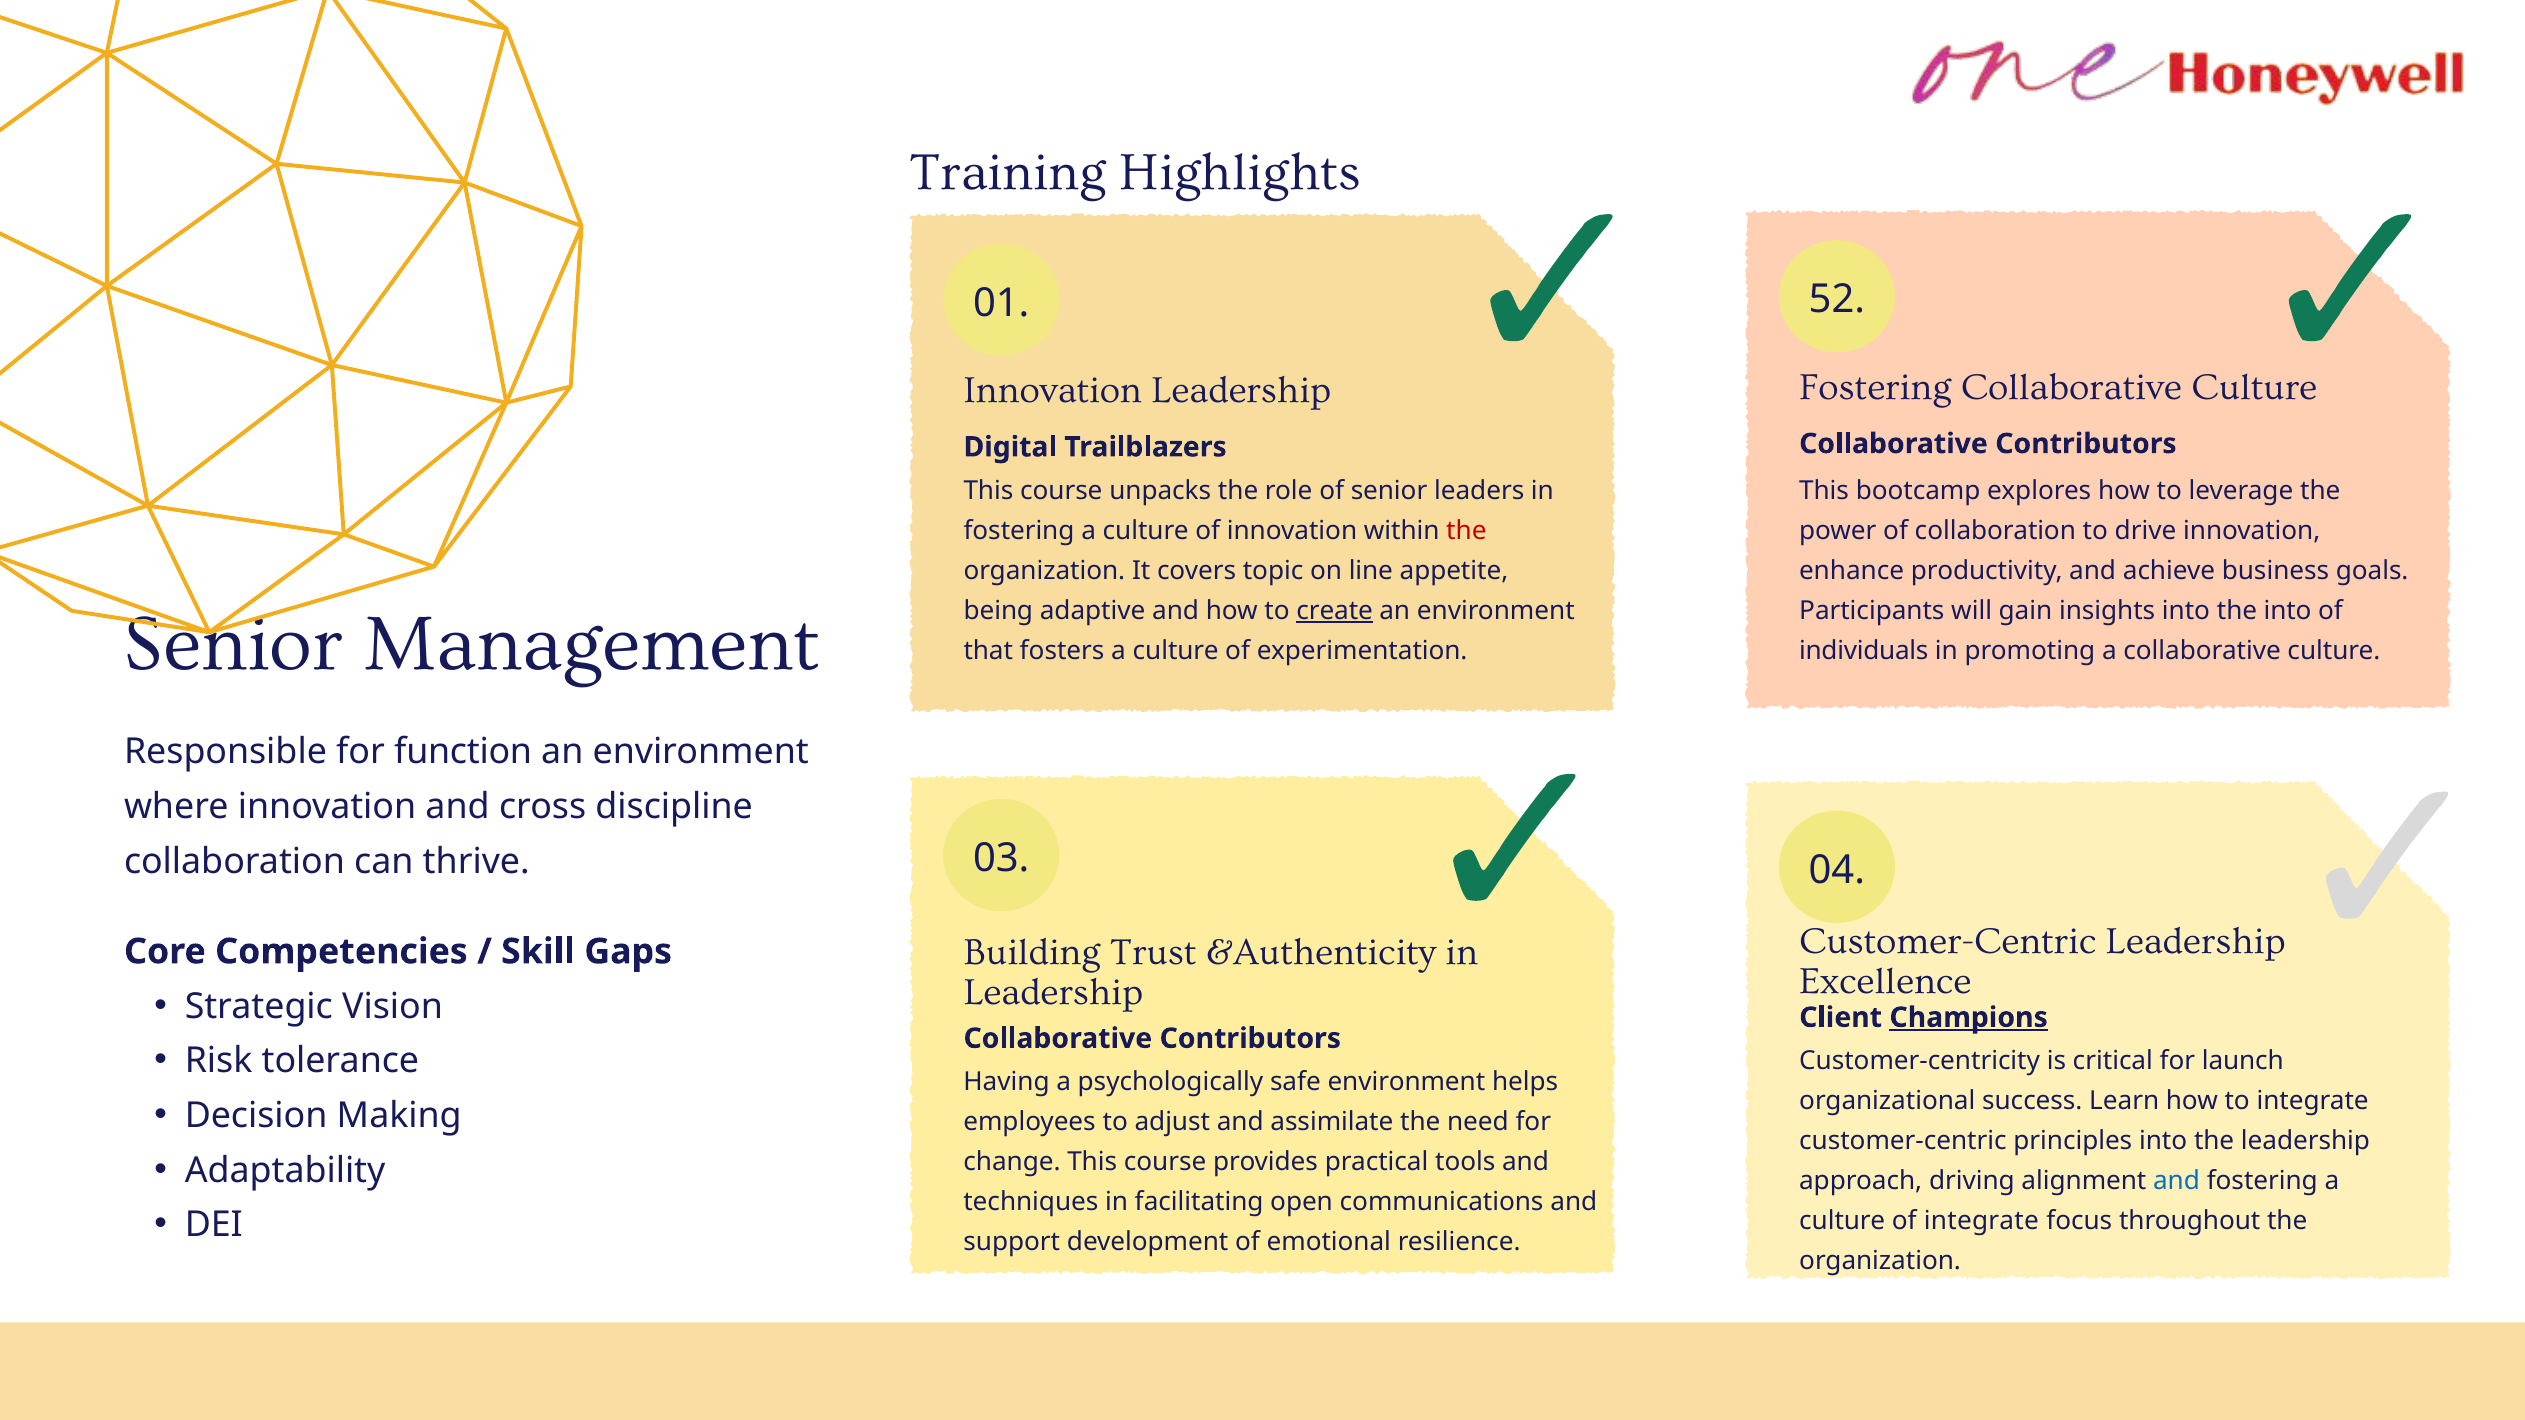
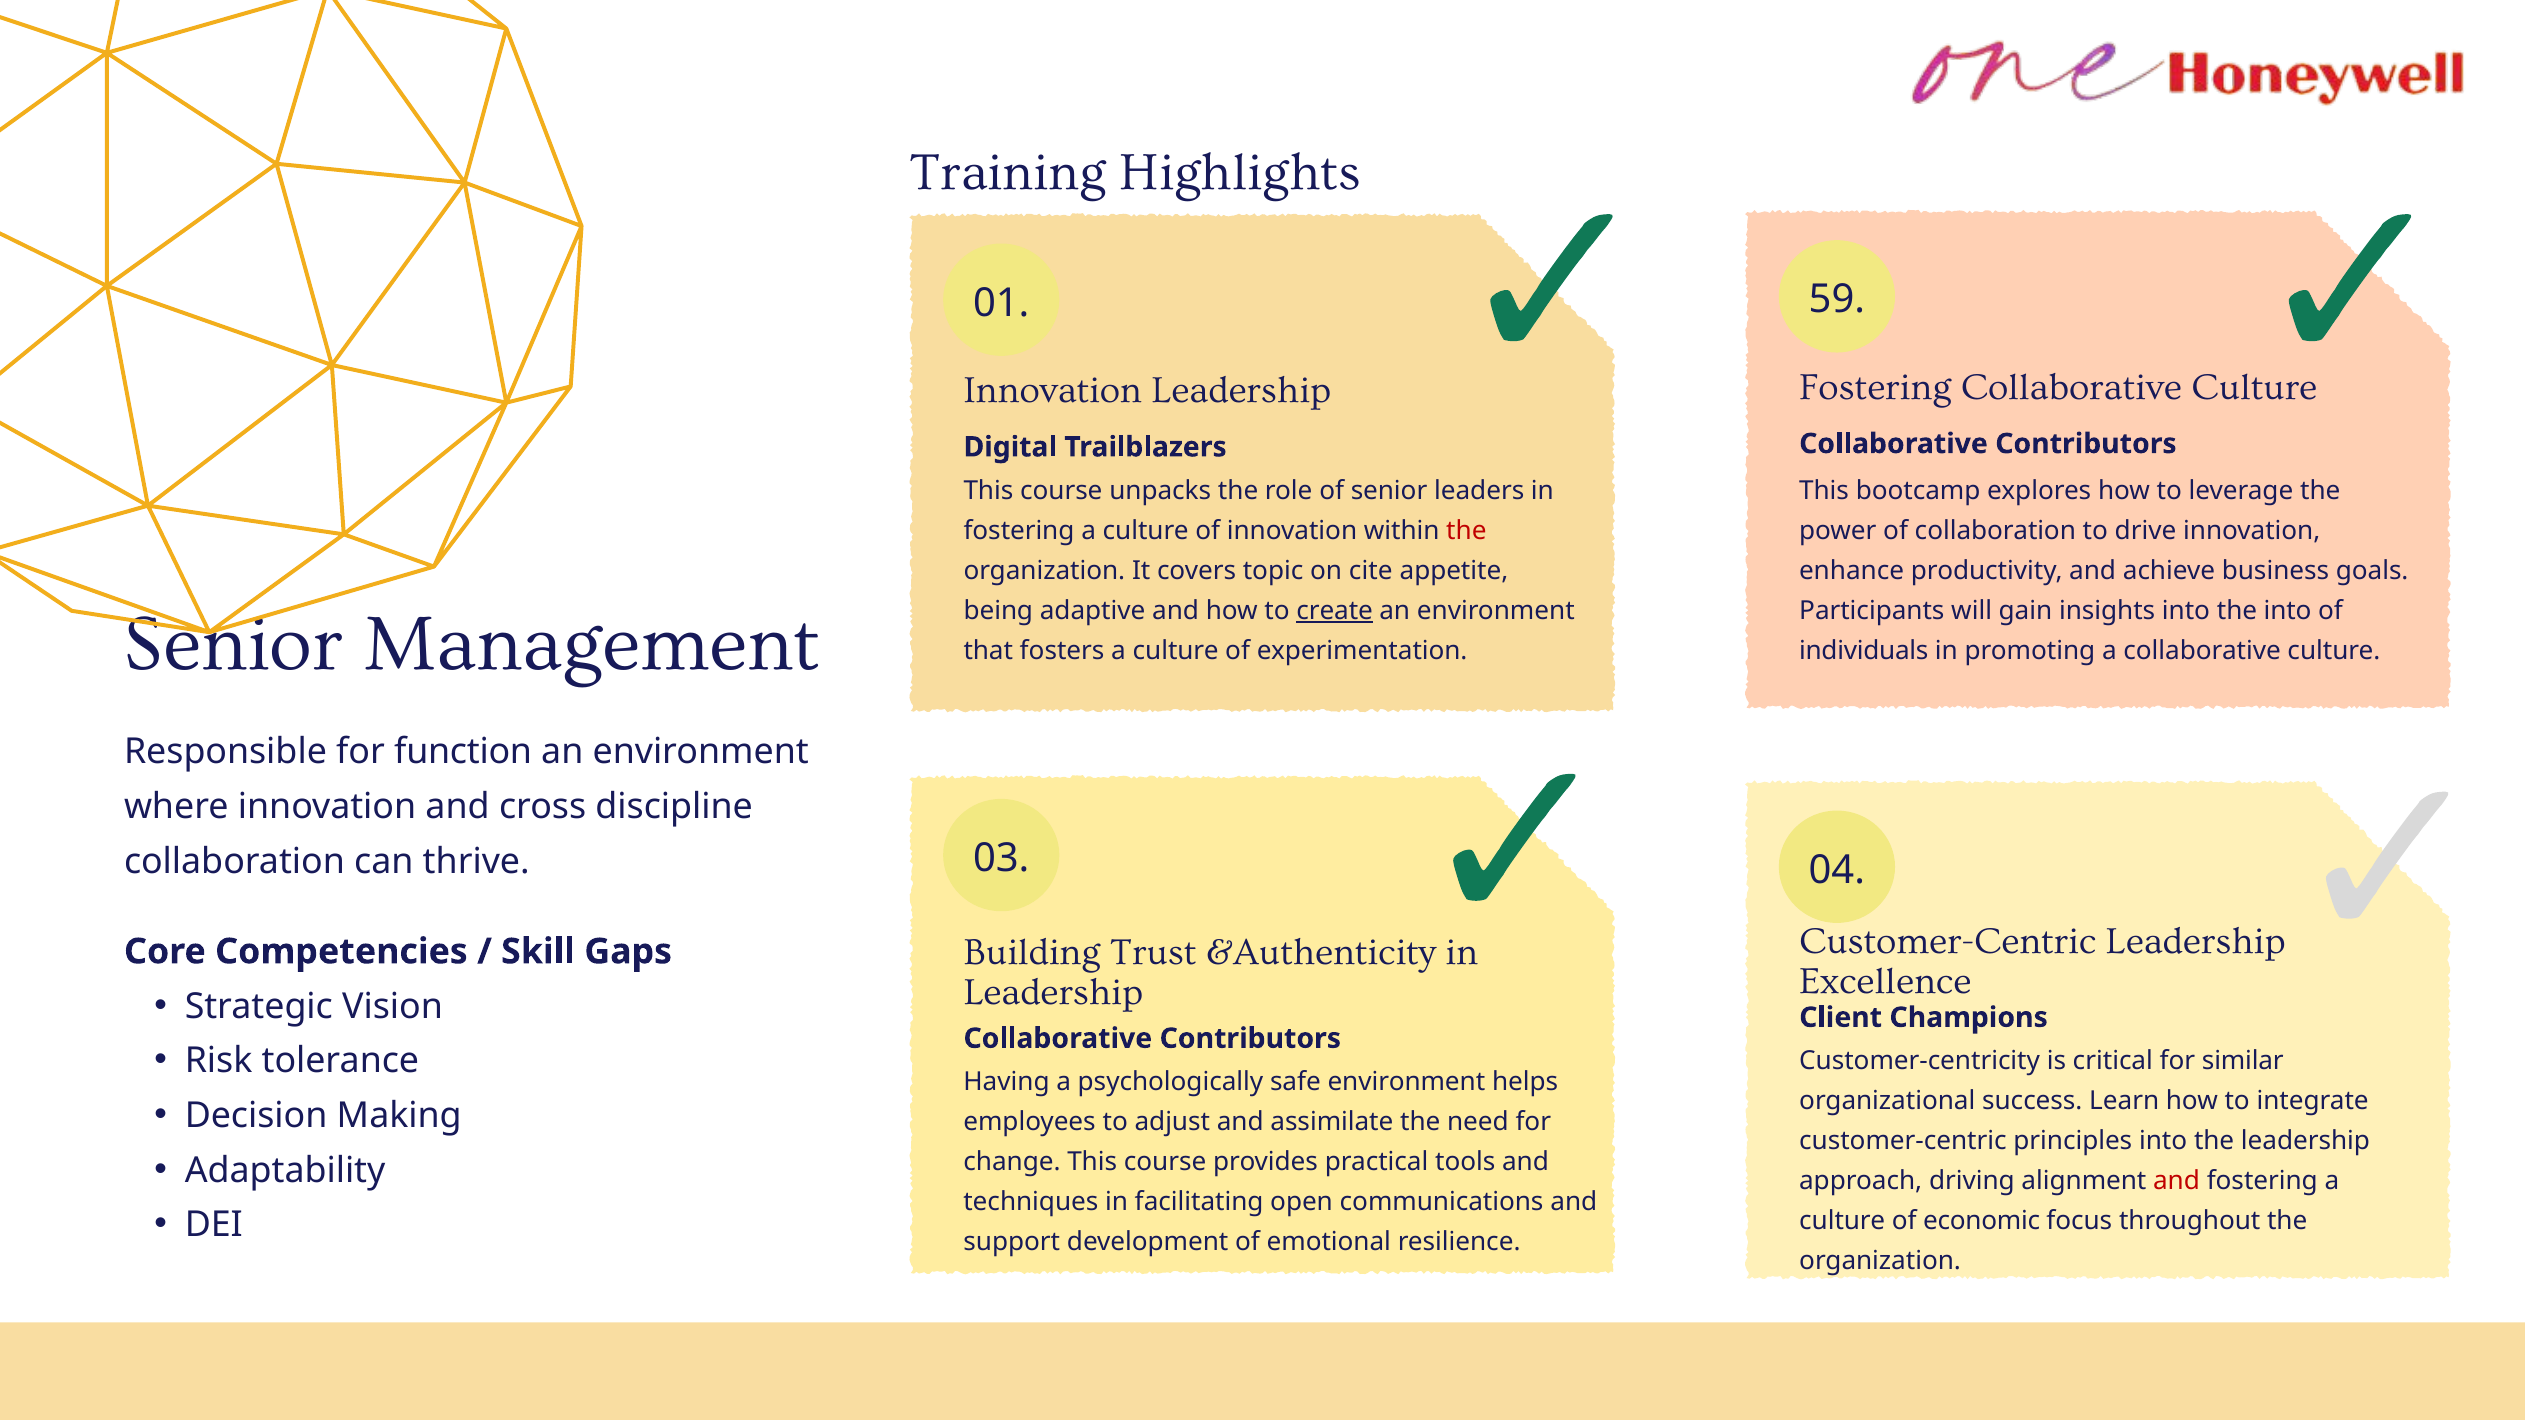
52: 52 -> 59
line: line -> cite
Champions underline: present -> none
launch: launch -> similar
and at (2177, 1181) colour: blue -> red
of integrate: integrate -> economic
